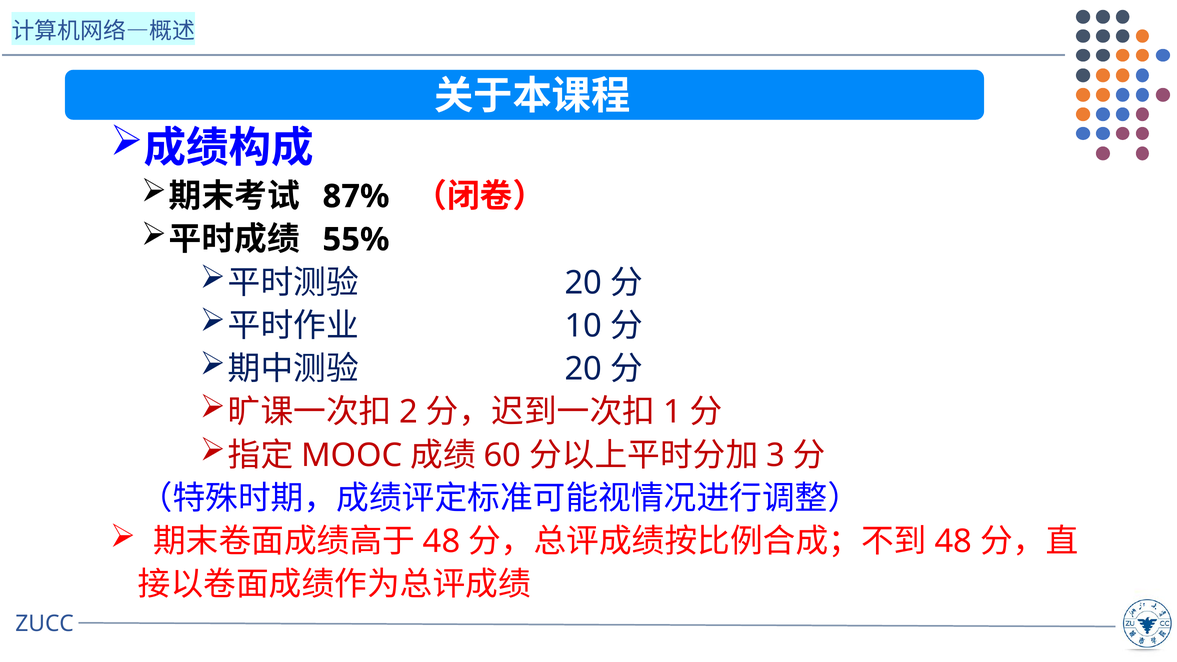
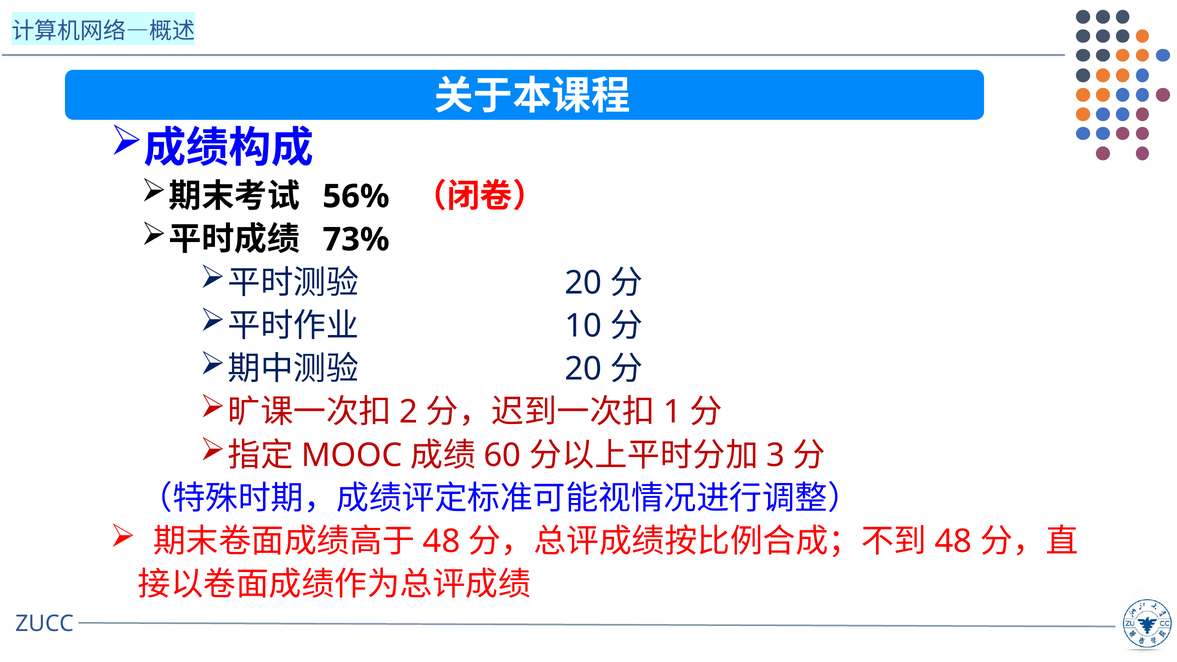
87%: 87% -> 56%
55%: 55% -> 73%
